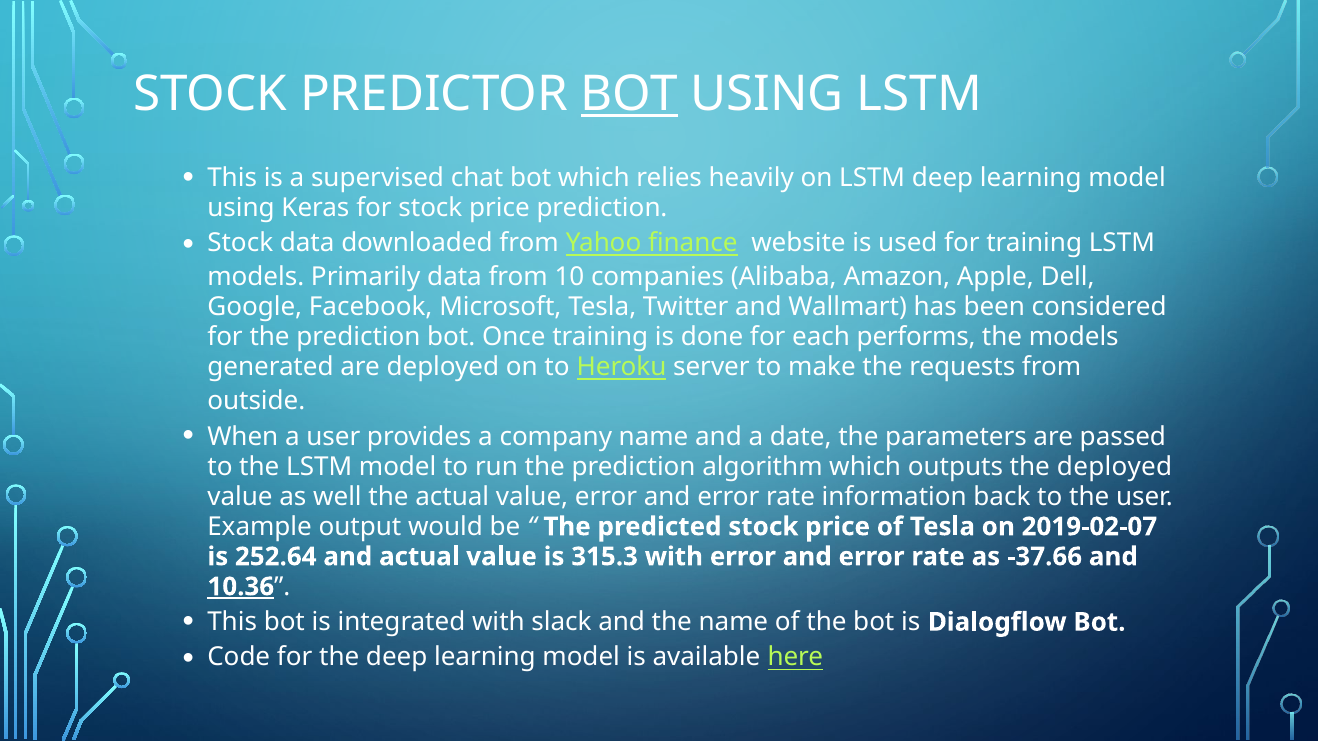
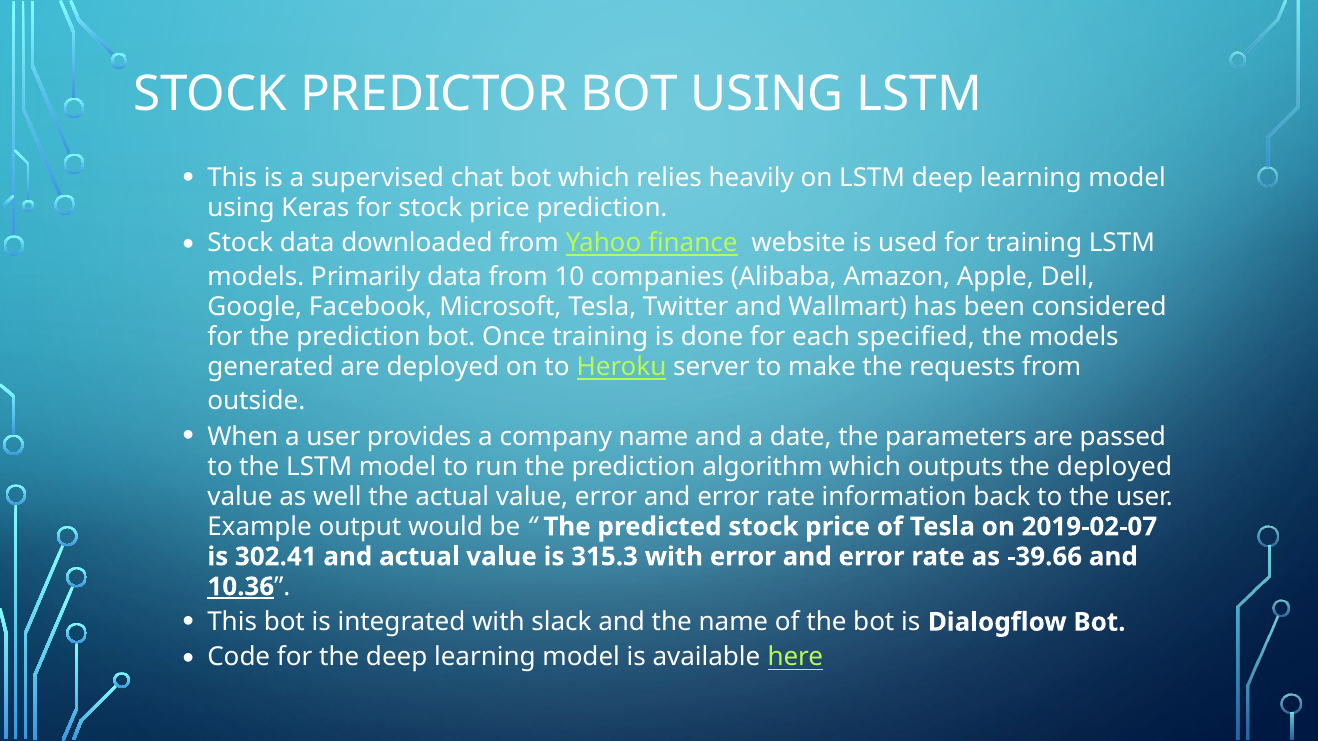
BOT at (629, 94) underline: present -> none
performs: performs -> specified
252.64: 252.64 -> 302.41
-37.66: -37.66 -> -39.66
